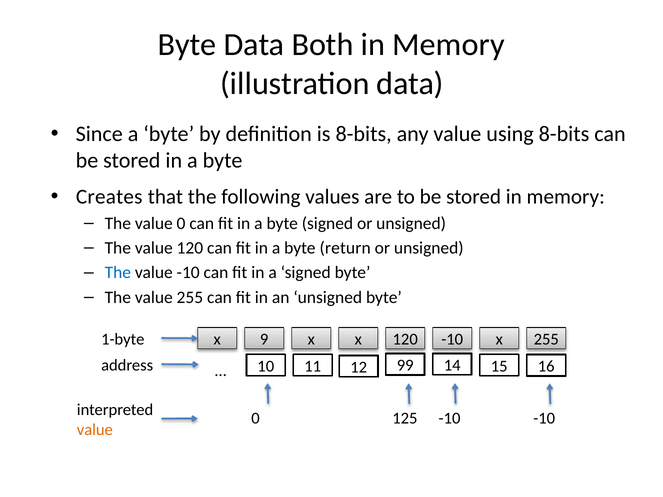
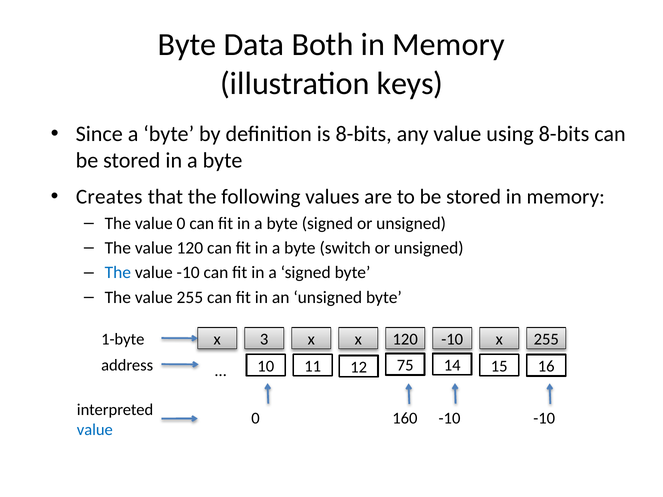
illustration data: data -> keys
return: return -> switch
9: 9 -> 3
99: 99 -> 75
125: 125 -> 160
value at (95, 430) colour: orange -> blue
